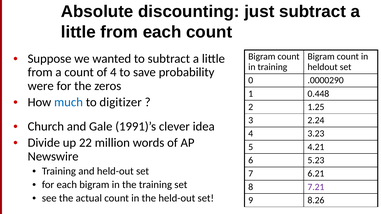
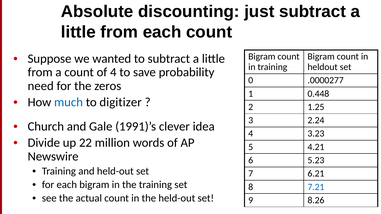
.0000290: .0000290 -> .0000277
were: were -> need
7.21 colour: purple -> blue
